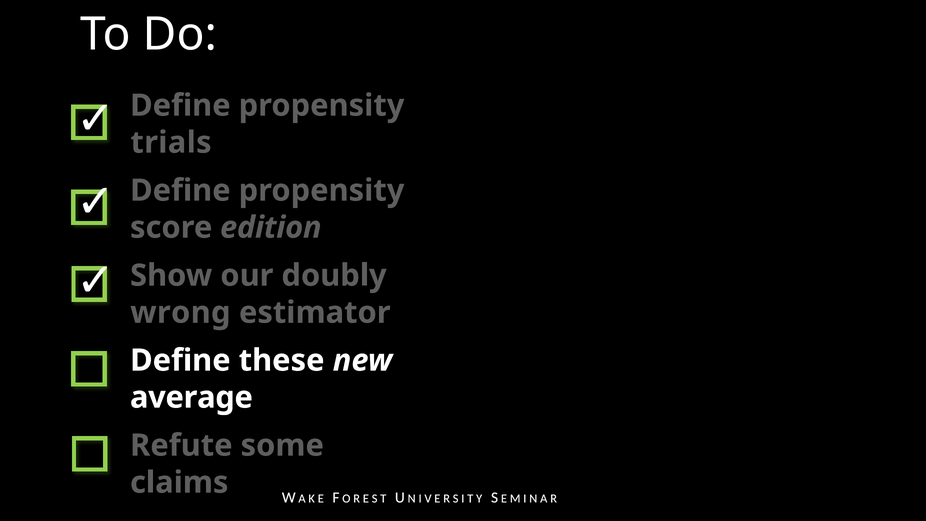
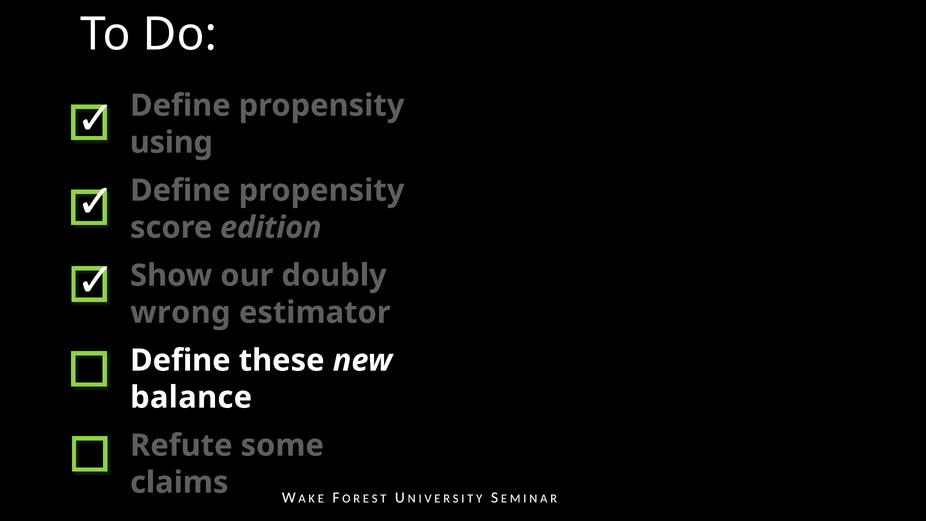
trials: trials -> using
average: average -> balance
